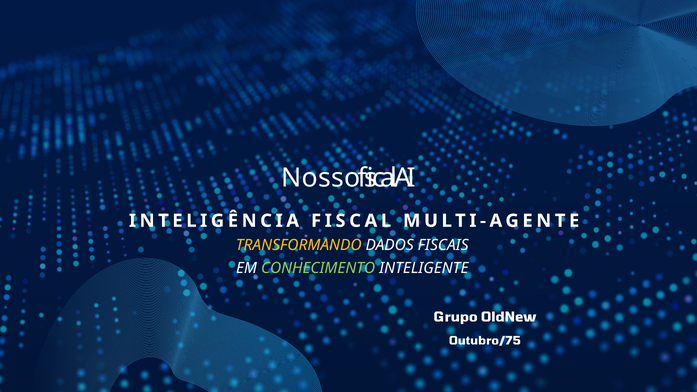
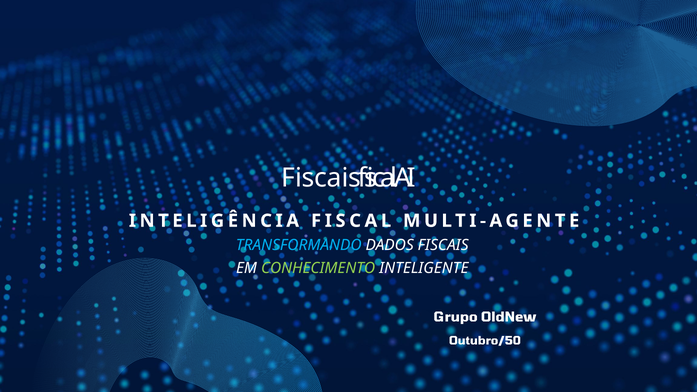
Nosso at (321, 178): Nosso -> Fiscais
TRANSFORMANDO colour: yellow -> light blue
Outubro/75: Outubro/75 -> Outubro/50
